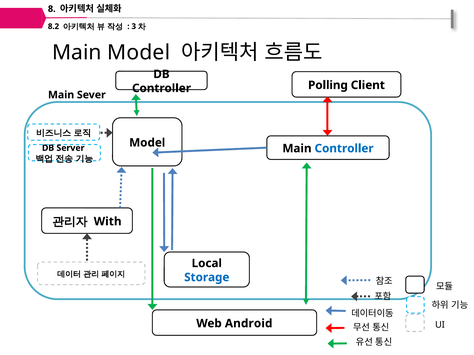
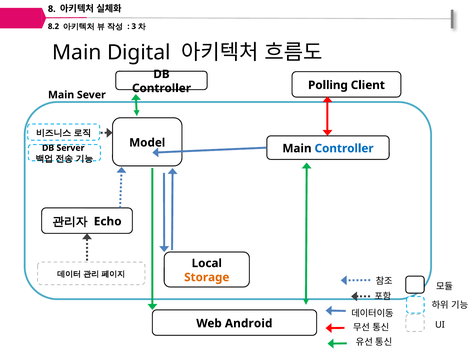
Main Model: Model -> Digital
With: With -> Echo
Storage colour: blue -> orange
